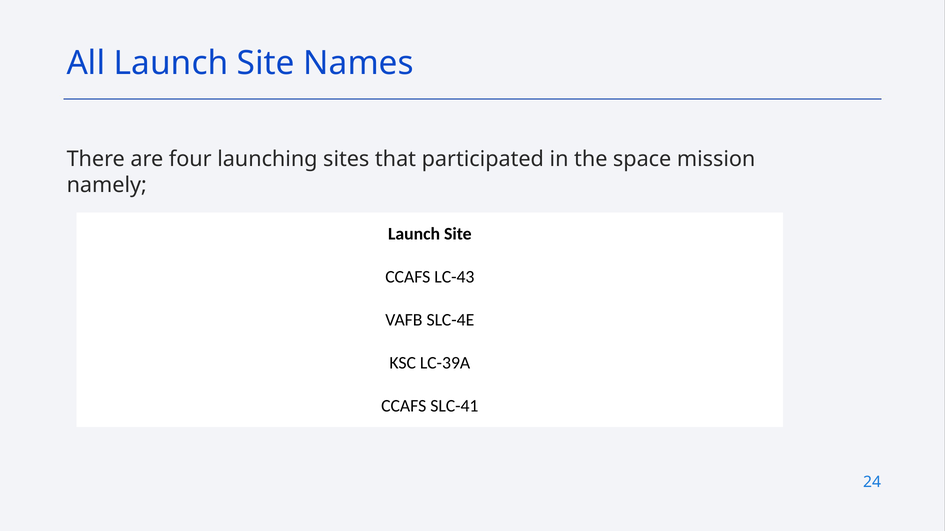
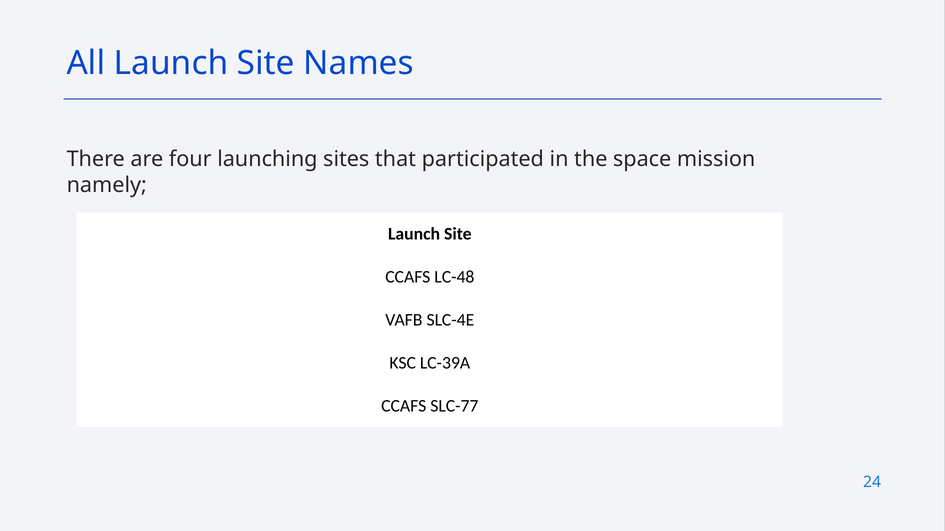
LC-43: LC-43 -> LC-48
SLC-41: SLC-41 -> SLC-77
